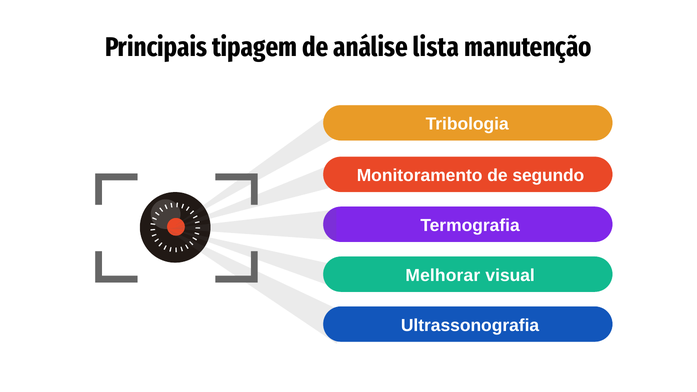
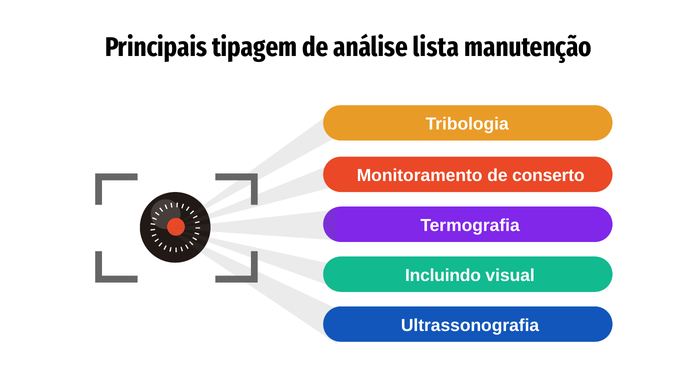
segundo: segundo -> conserto
Melhorar: Melhorar -> Incluindo
